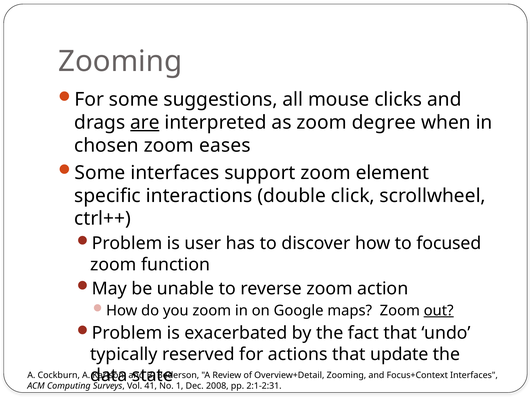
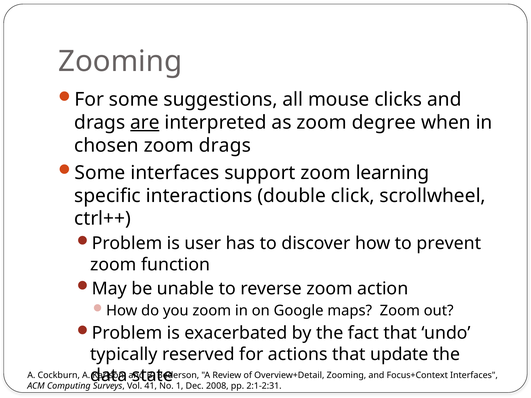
zoom eases: eases -> drags
element: element -> learning
focused: focused -> prevent
out underline: present -> none
